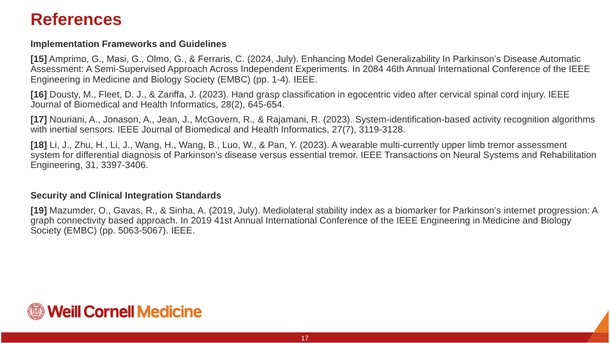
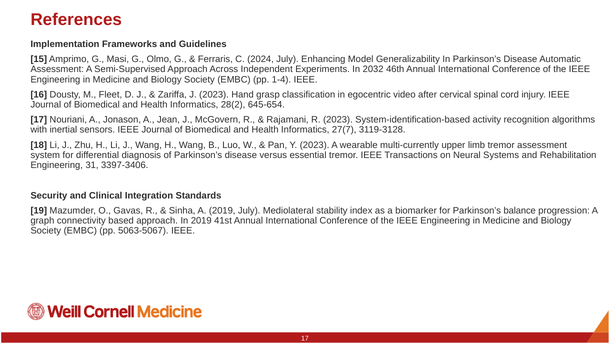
2084: 2084 -> 2032
internet: internet -> balance
